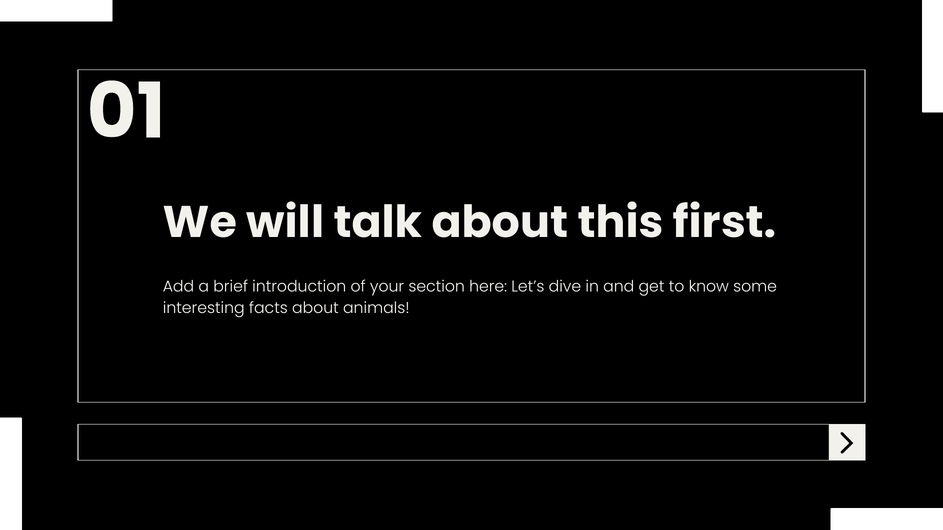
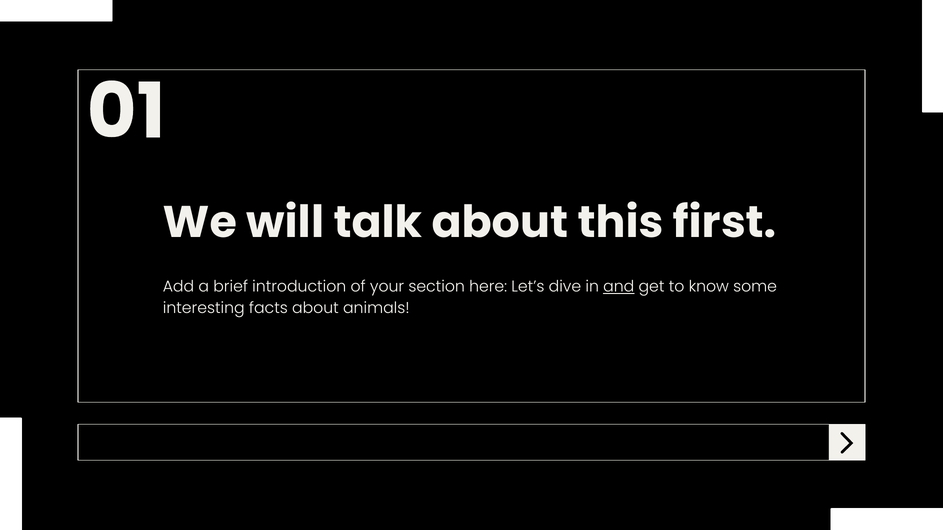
and underline: none -> present
